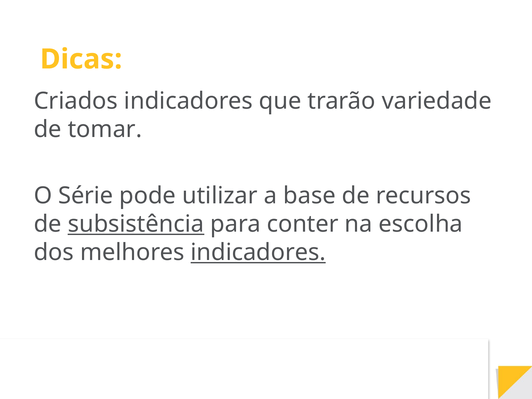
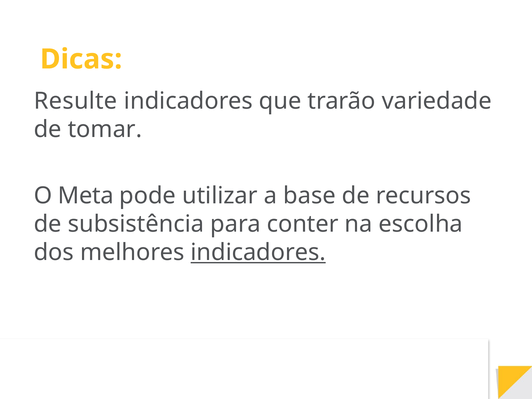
Criados: Criados -> Resulte
Série: Série -> Meta
subsistência underline: present -> none
